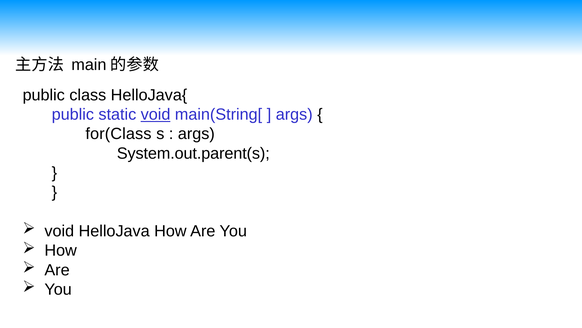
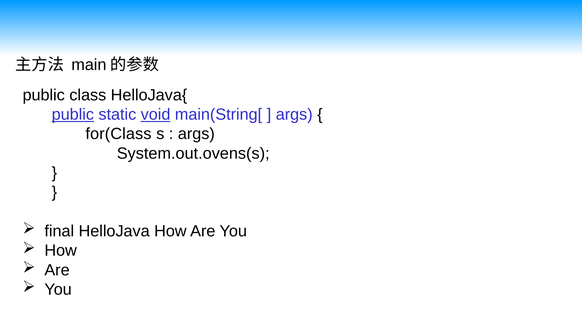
public at (73, 114) underline: none -> present
System.out.parent(s: System.out.parent(s -> System.out.ovens(s
void at (59, 231): void -> final
